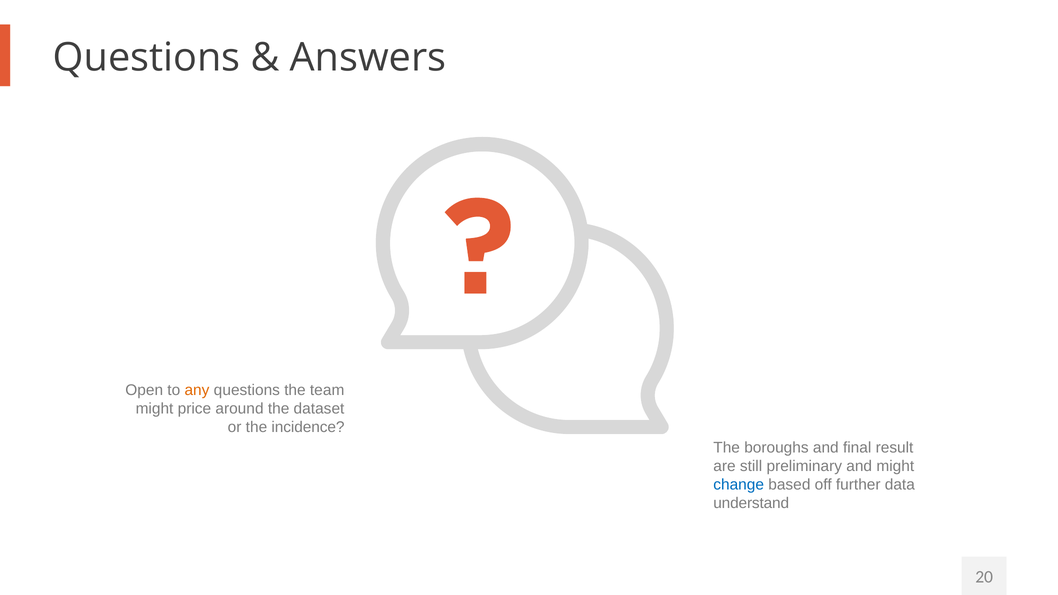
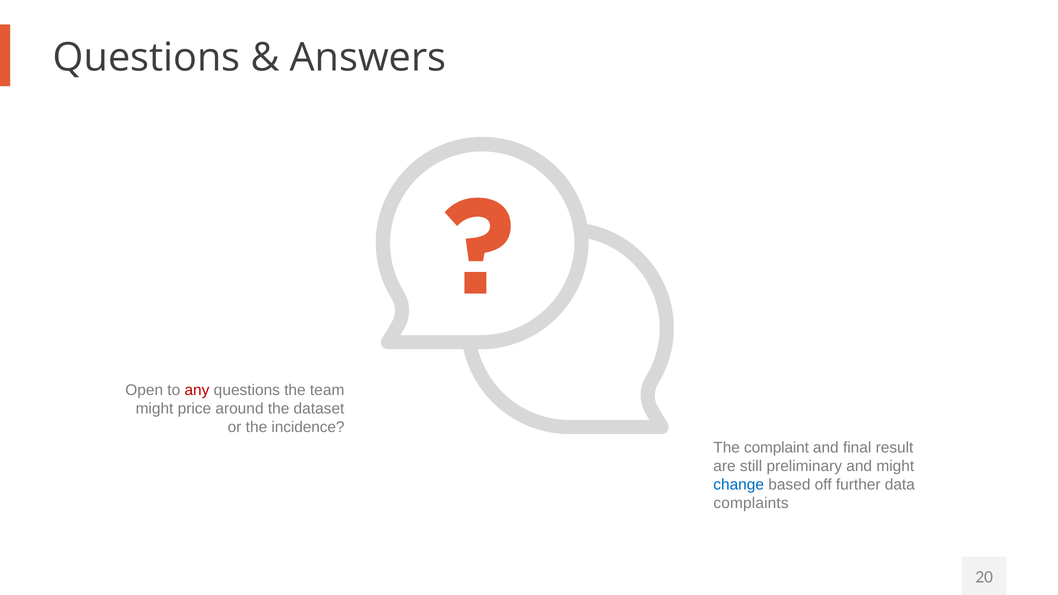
any colour: orange -> red
boroughs: boroughs -> complaint
understand: understand -> complaints
